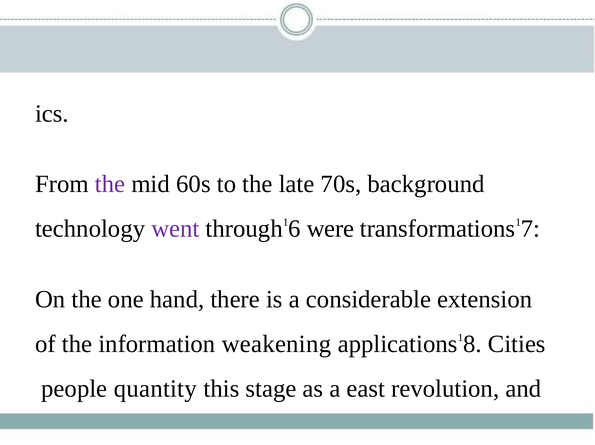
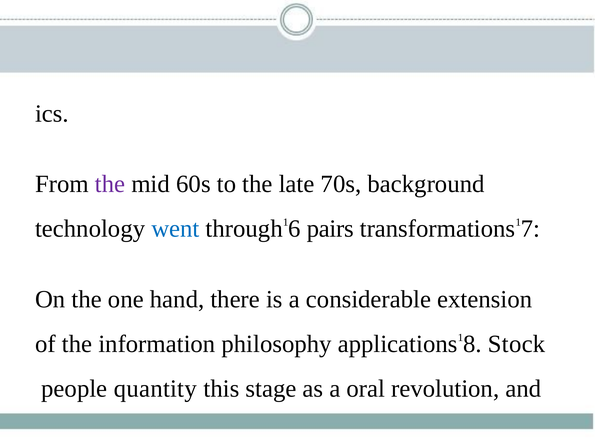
went colour: purple -> blue
were: were -> pairs
weakening: weakening -> philosophy
Cities: Cities -> Stock
east: east -> oral
